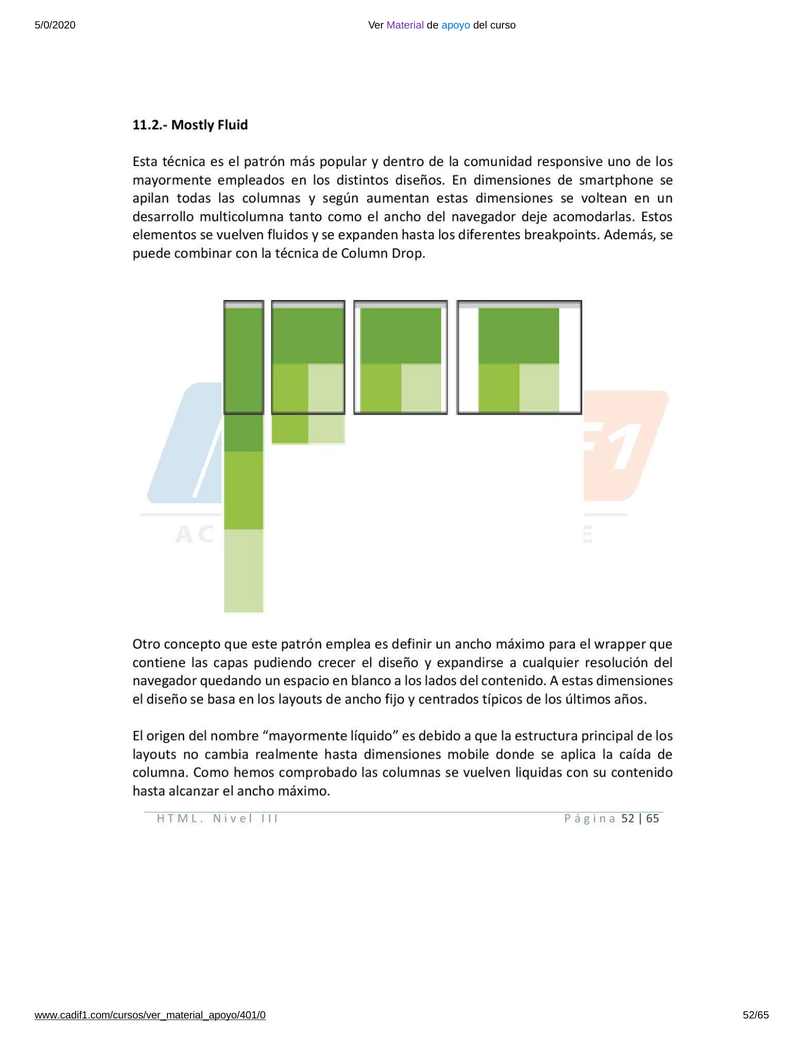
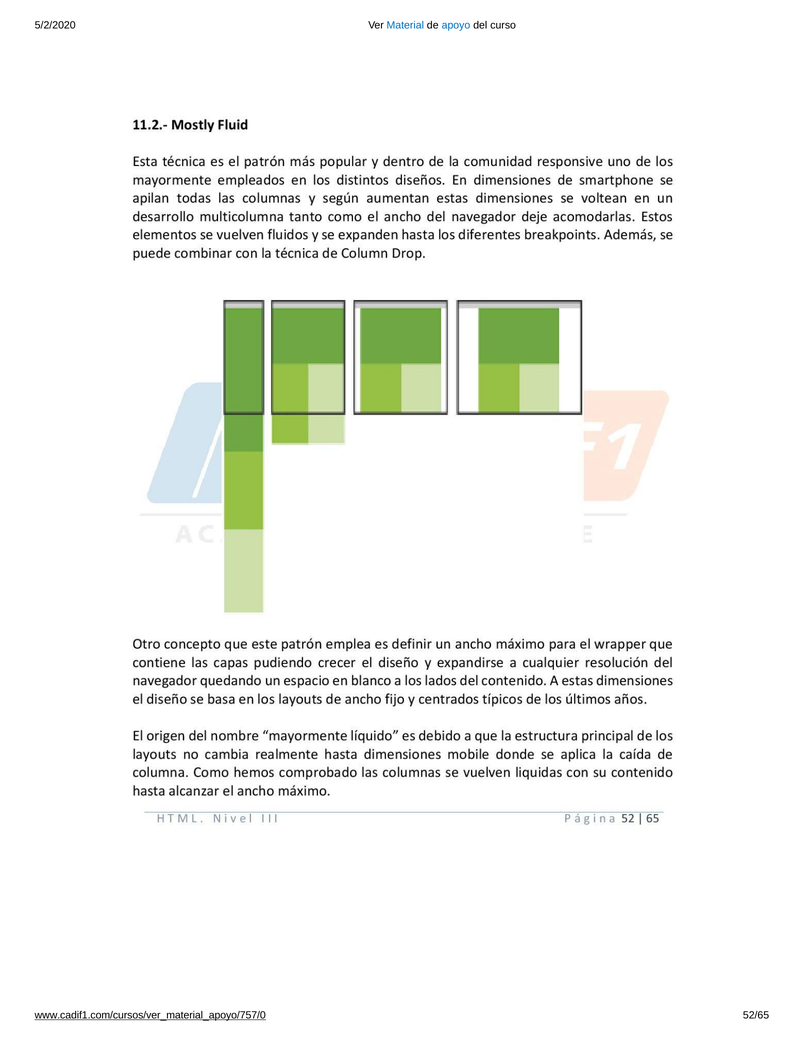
5/0/2020: 5/0/2020 -> 5/2/2020
Material colour: purple -> blue
www.cadif1.com/cursos/ver_material_apoyo/401/0: www.cadif1.com/cursos/ver_material_apoyo/401/0 -> www.cadif1.com/cursos/ver_material_apoyo/757/0
